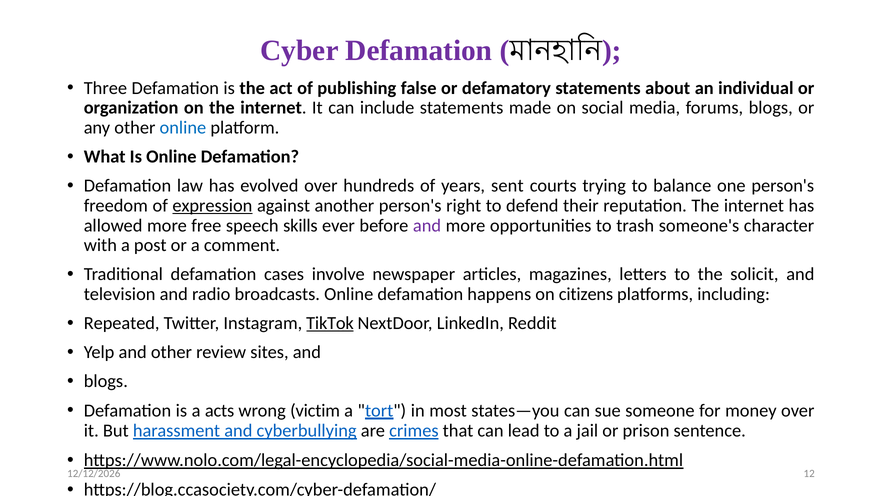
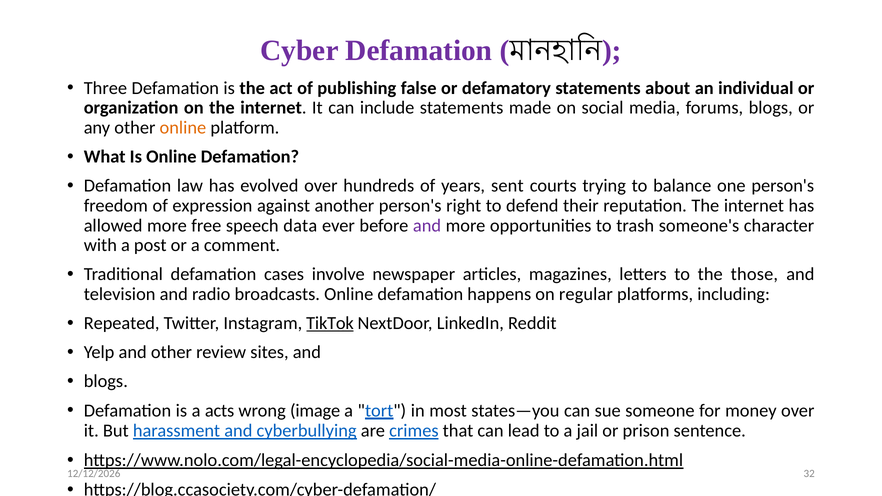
online at (183, 128) colour: blue -> orange
expression underline: present -> none
skills: skills -> data
solicit: solicit -> those
citizens: citizens -> regular
victim: victim -> image
12: 12 -> 32
